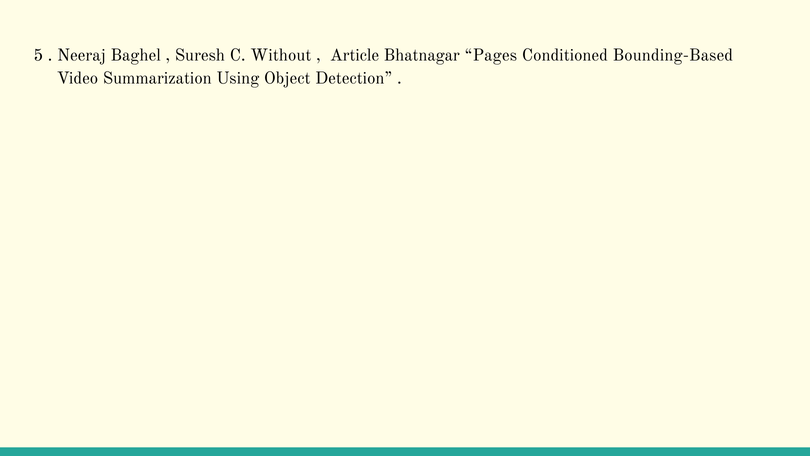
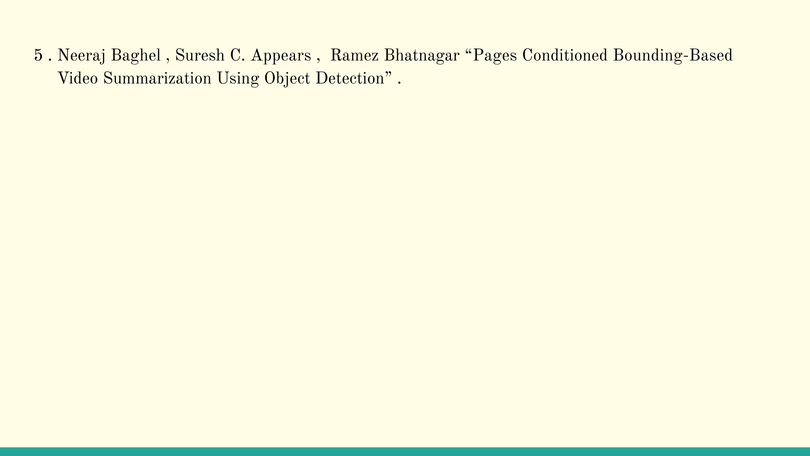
Without: Without -> Appears
Article: Article -> Ramez
